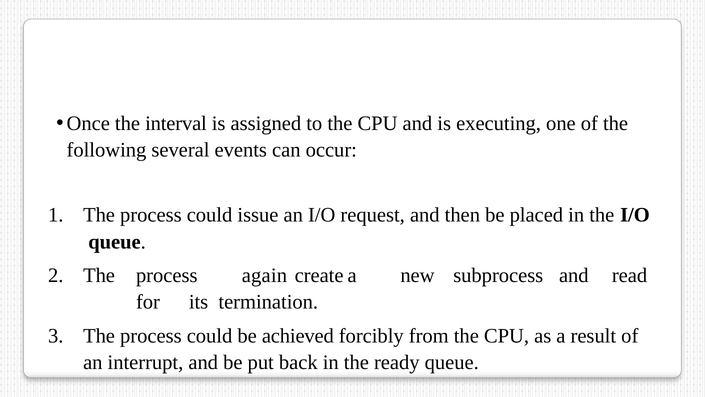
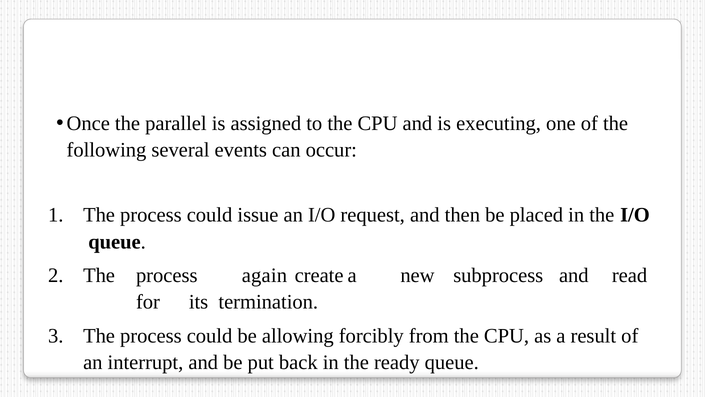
interval: interval -> parallel
achieved: achieved -> allowing
